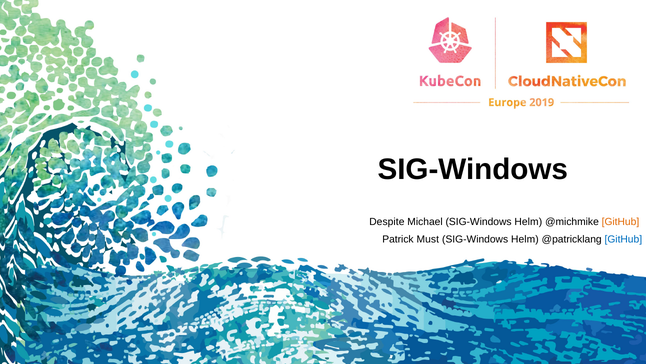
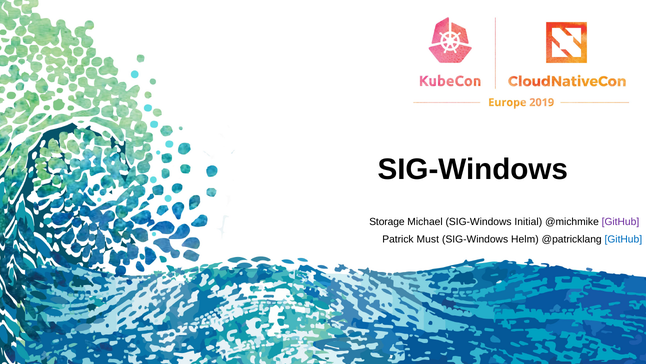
Despite: Despite -> Storage
Michael SIG-Windows Helm: Helm -> Initial
GitHub at (620, 221) colour: orange -> purple
